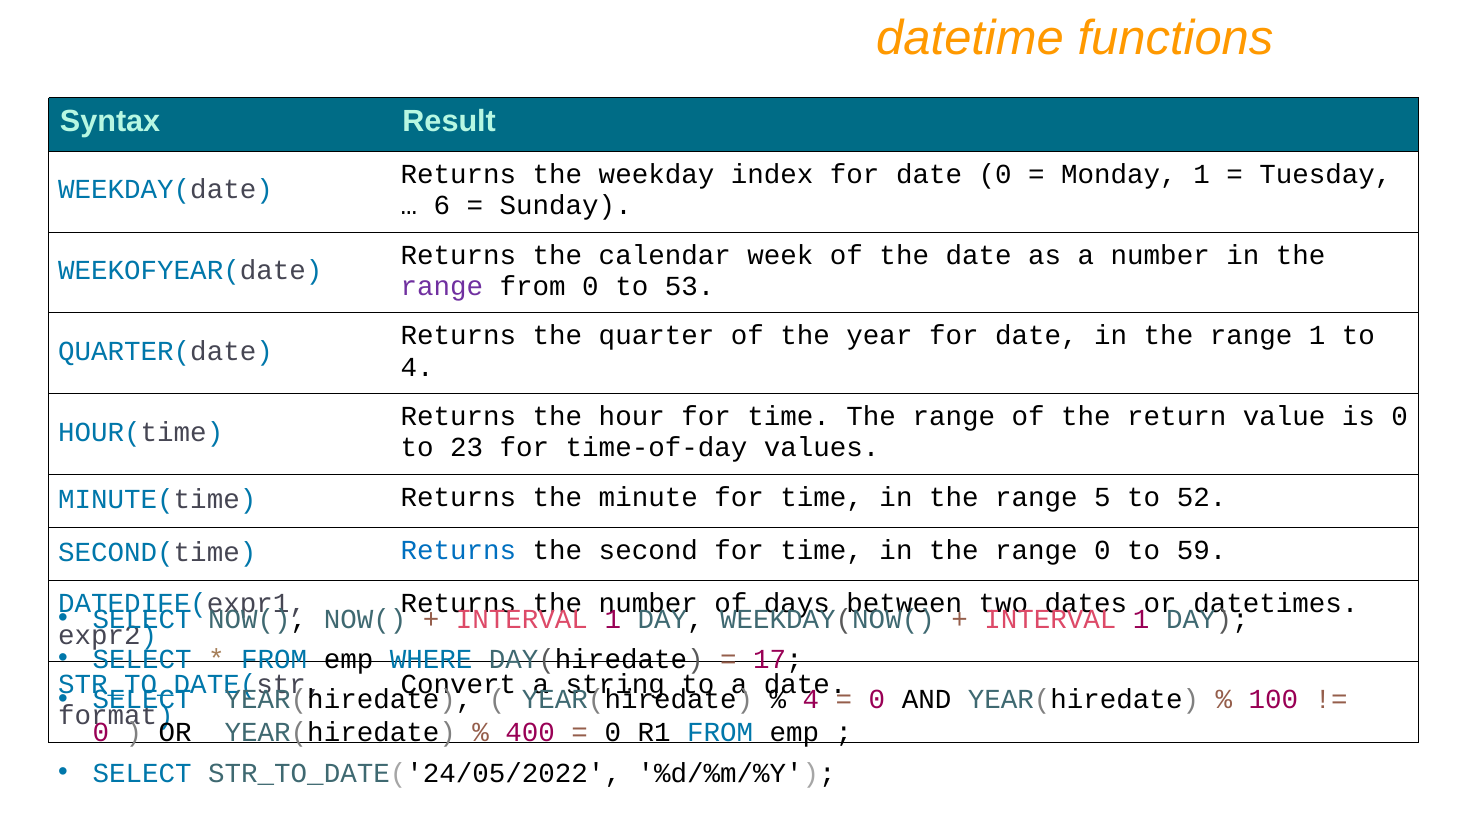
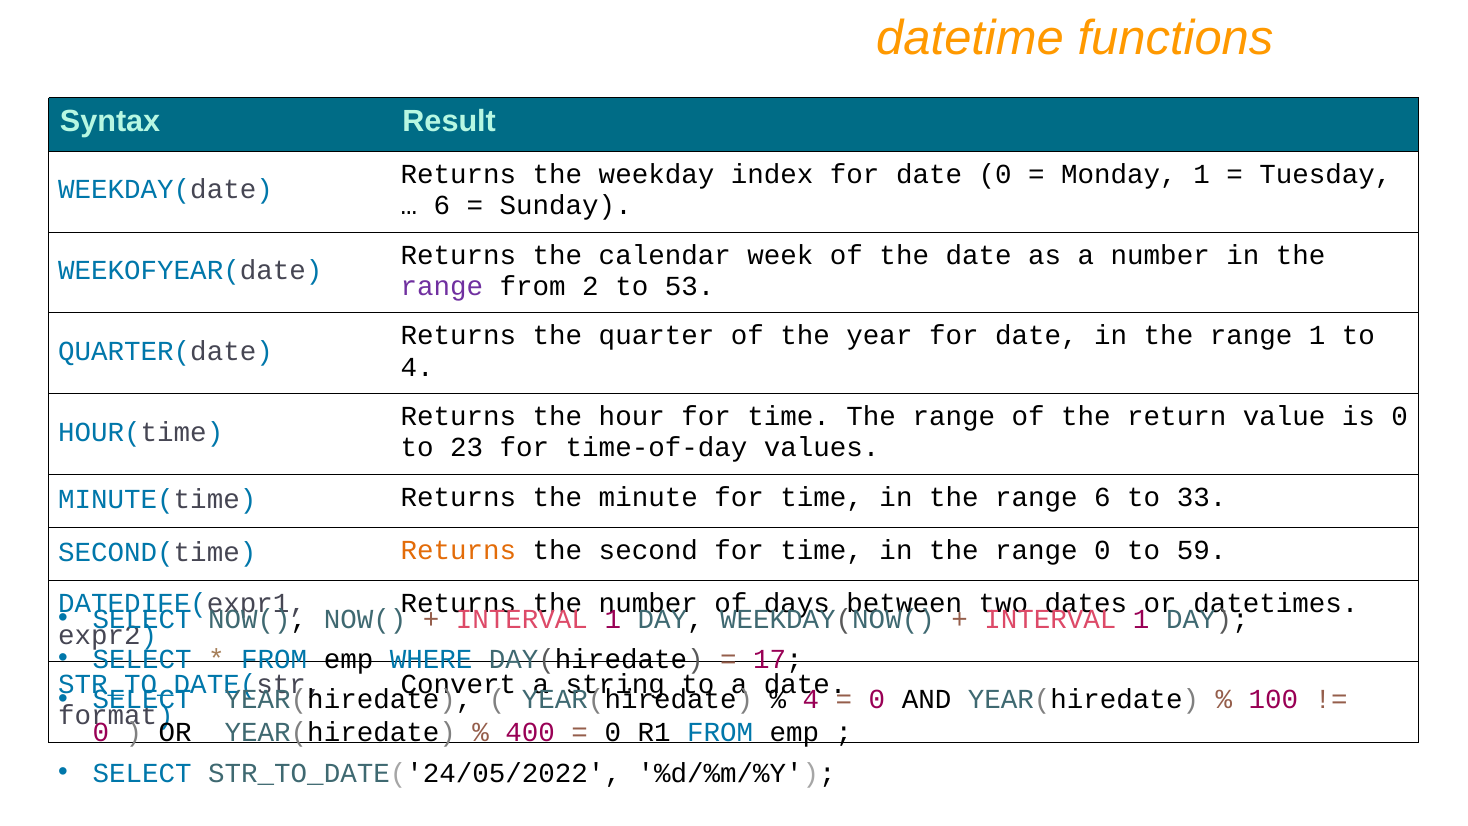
from 0: 0 -> 2
range 5: 5 -> 6
52: 52 -> 33
Returns at (458, 550) colour: blue -> orange
